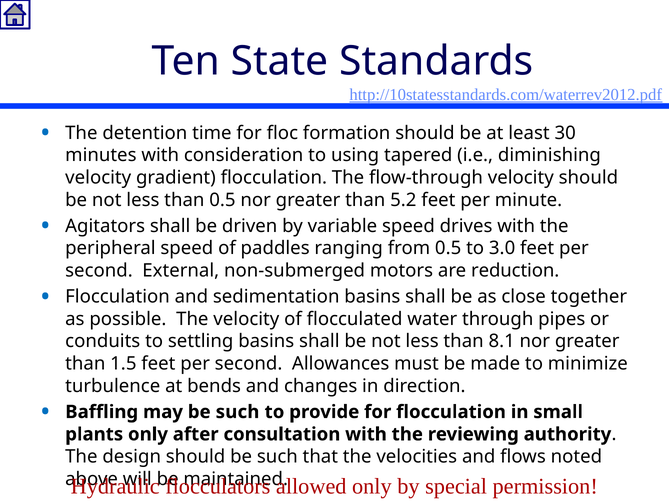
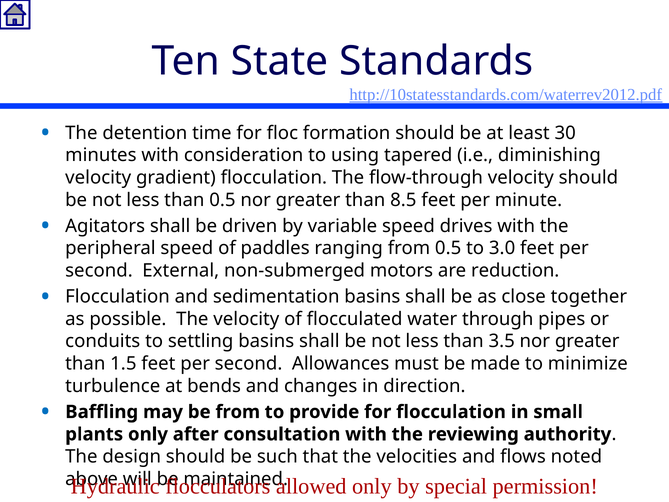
5.2: 5.2 -> 8.5
8.1: 8.1 -> 3.5
may be such: such -> from
